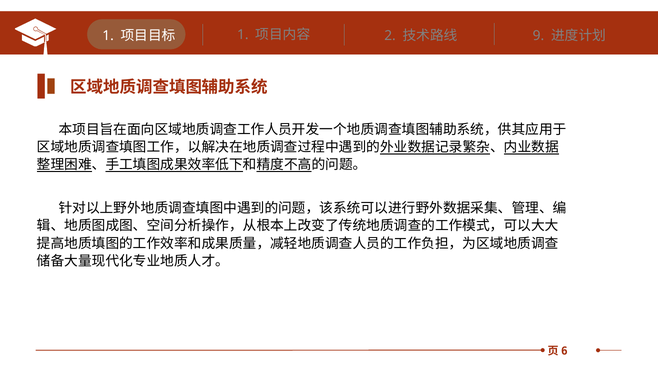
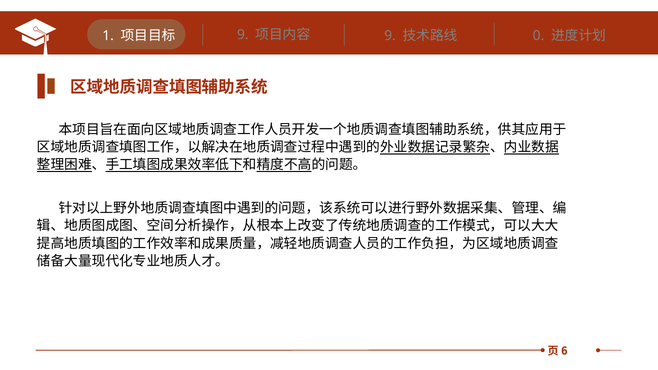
1 at (243, 34): 1 -> 9
2 at (390, 36): 2 -> 9
9: 9 -> 0
